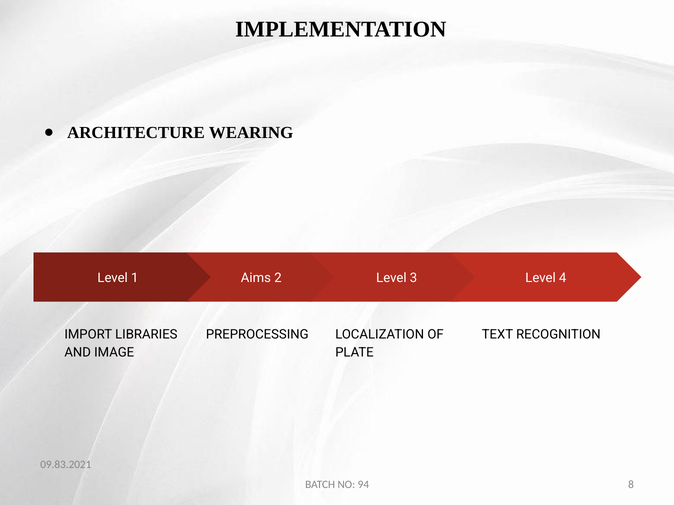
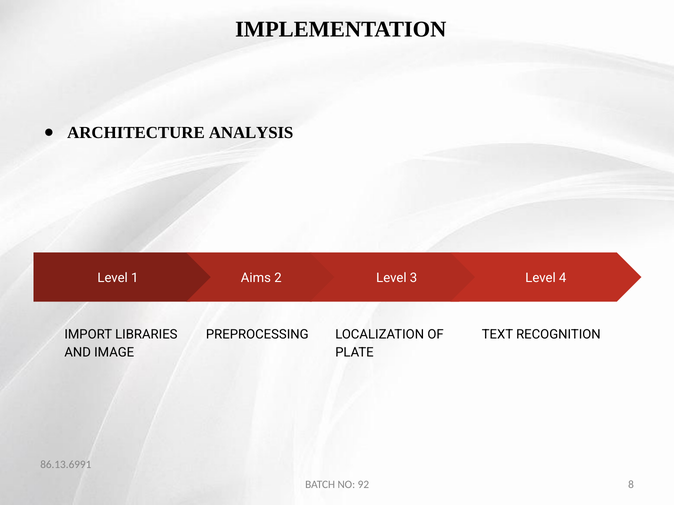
WEARING: WEARING -> ANALYSIS
09.83.2021: 09.83.2021 -> 86.13.6991
94: 94 -> 92
